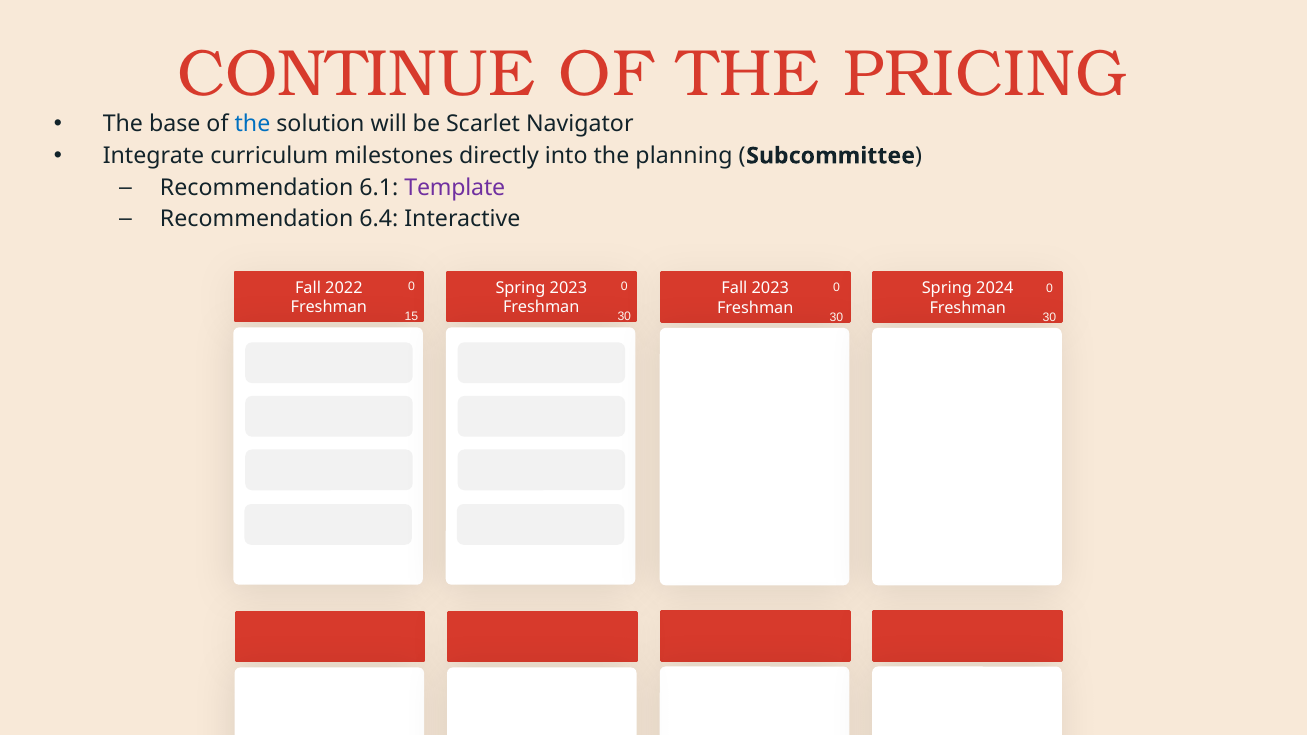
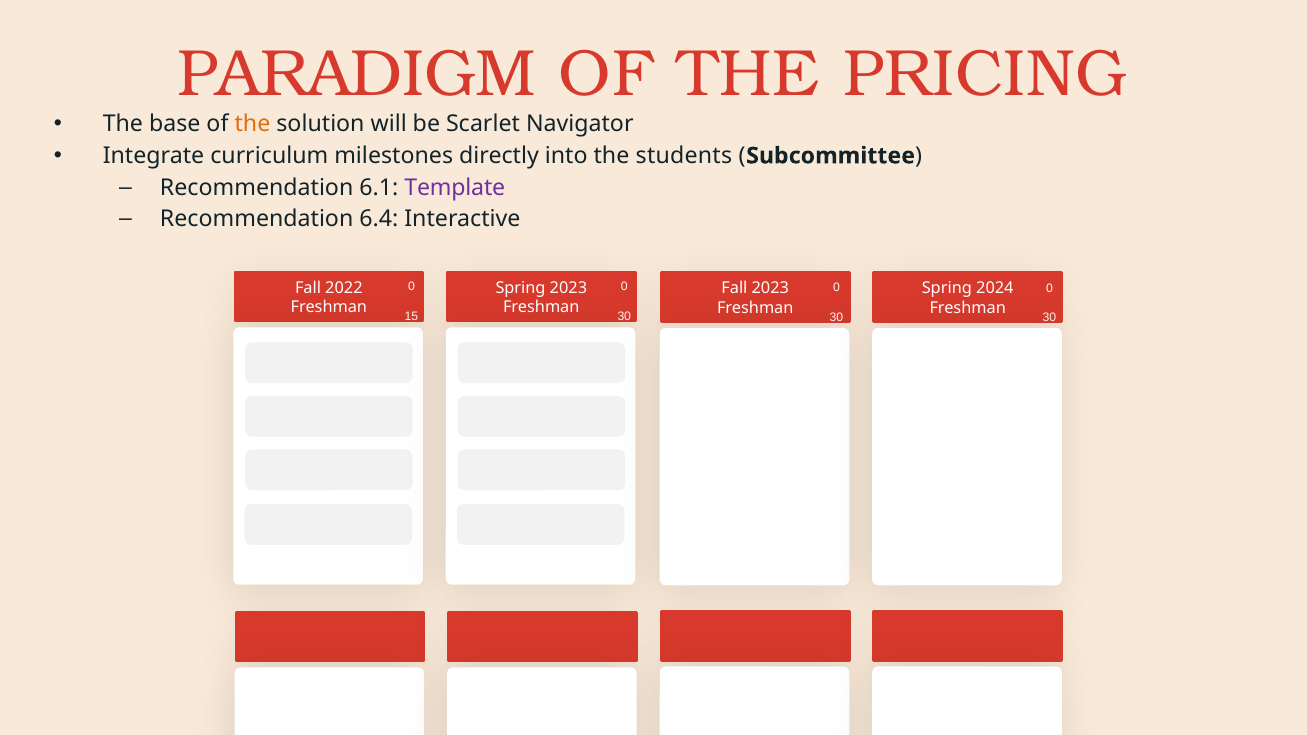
CONTINUE: CONTINUE -> PARADIGM
the at (252, 124) colour: blue -> orange
planning: planning -> students
